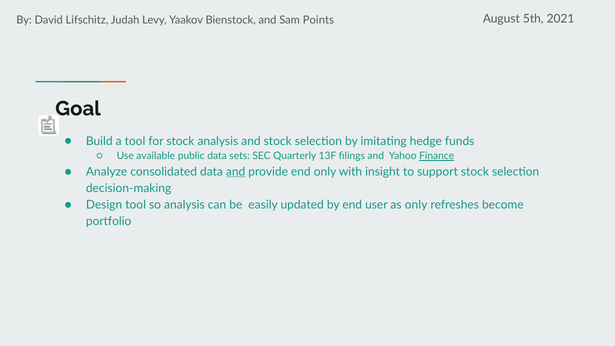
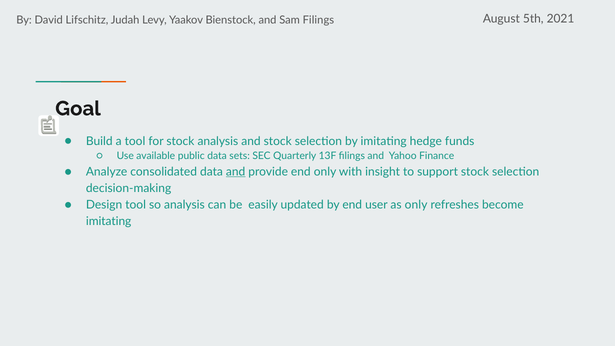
Sam Points: Points -> Filings
Finance underline: present -> none
portfolio at (109, 221): portfolio -> imitating
